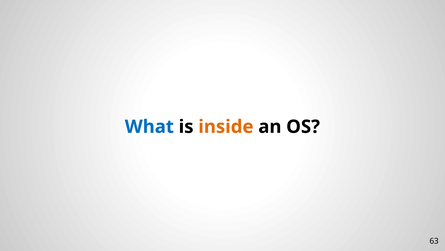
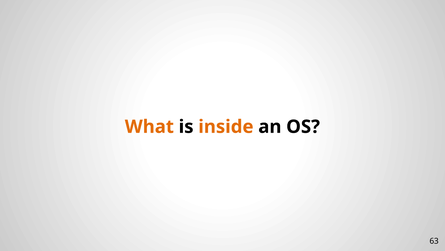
What colour: blue -> orange
